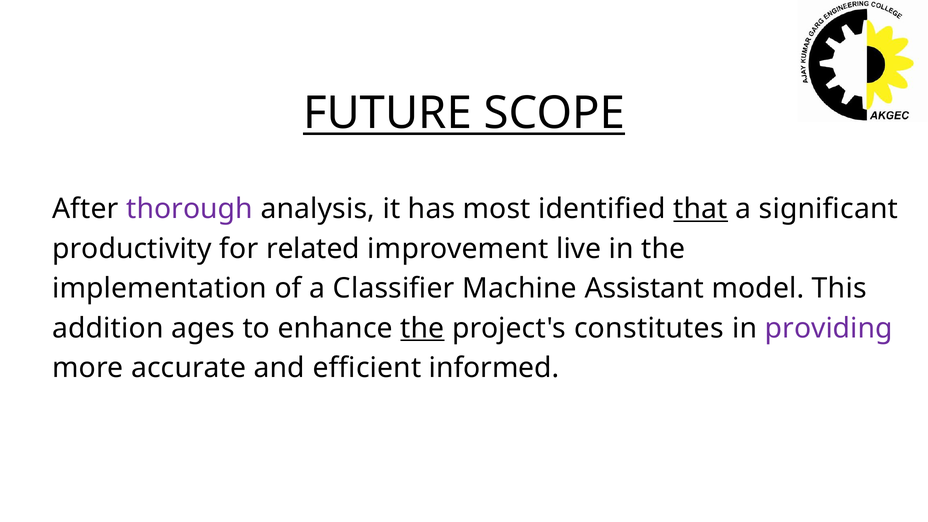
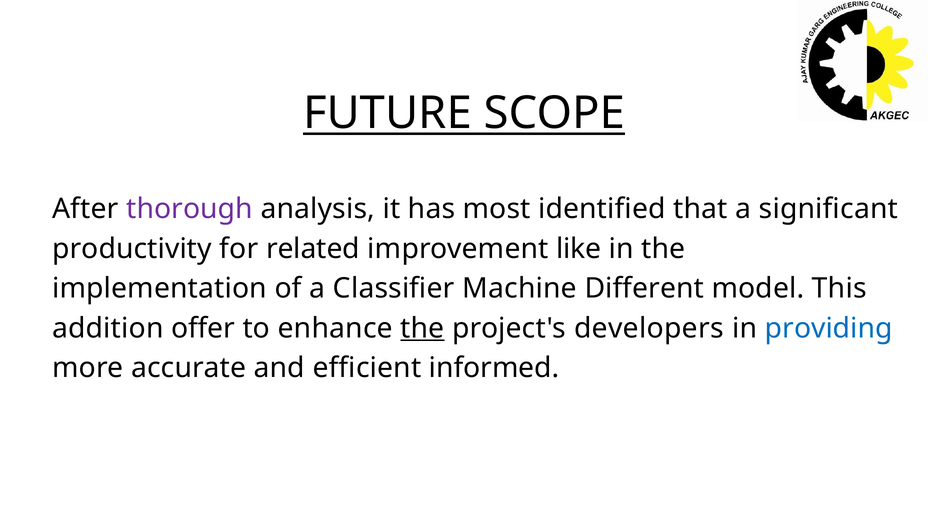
that underline: present -> none
live: live -> like
Assistant: Assistant -> Different
ages: ages -> offer
constitutes: constitutes -> developers
providing colour: purple -> blue
